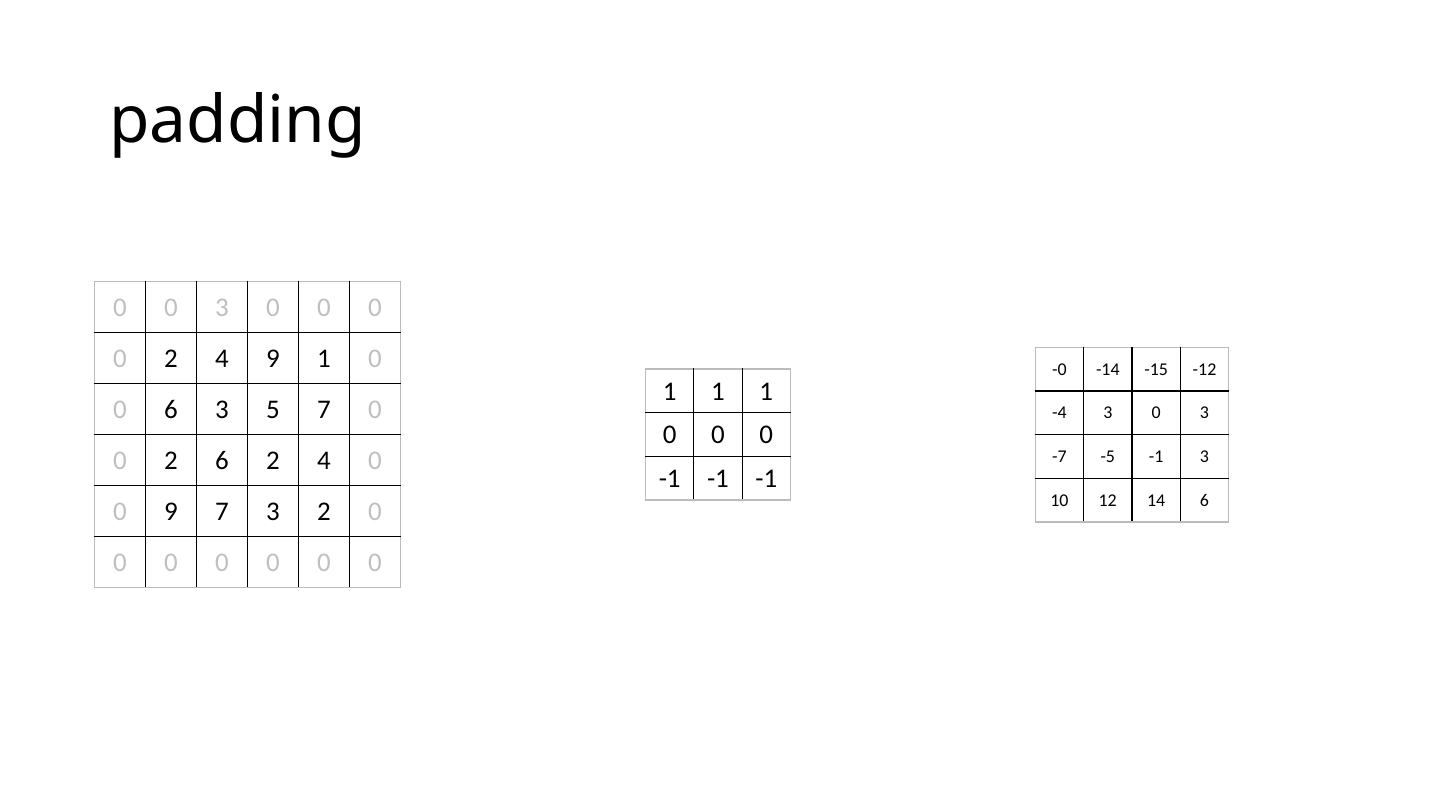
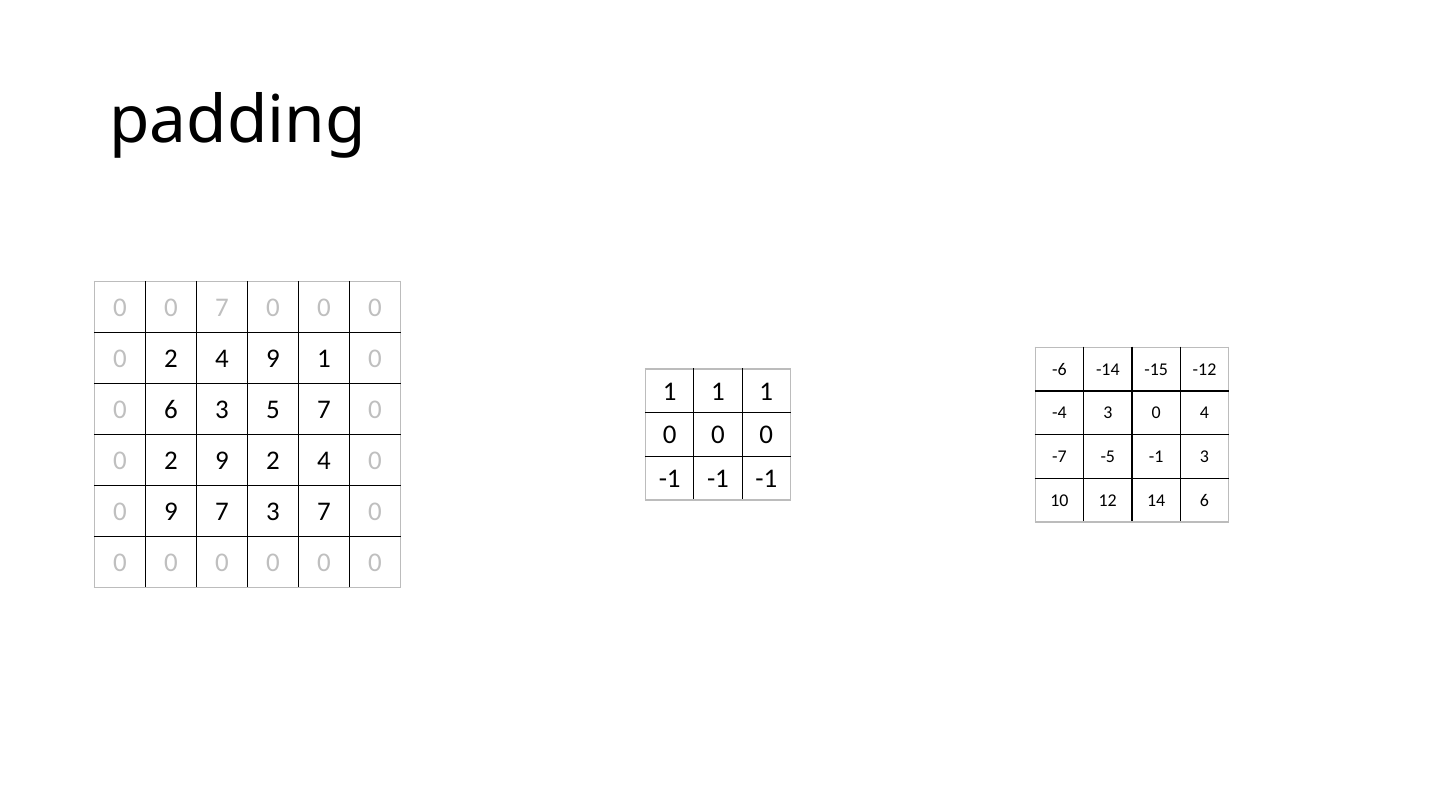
0 0 3: 3 -> 7
-0: -0 -> -6
3 0 3: 3 -> 4
2 6: 6 -> 9
3 2: 2 -> 7
